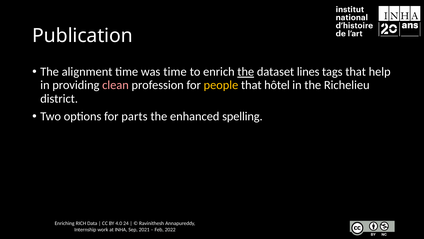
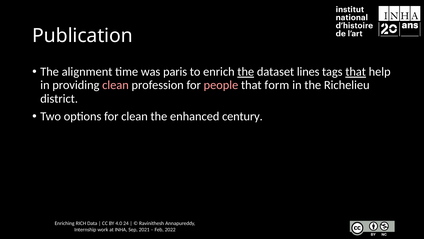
was time: time -> paris
that at (356, 72) underline: none -> present
people colour: yellow -> pink
hôtel: hôtel -> form
for parts: parts -> clean
spelling: spelling -> century
